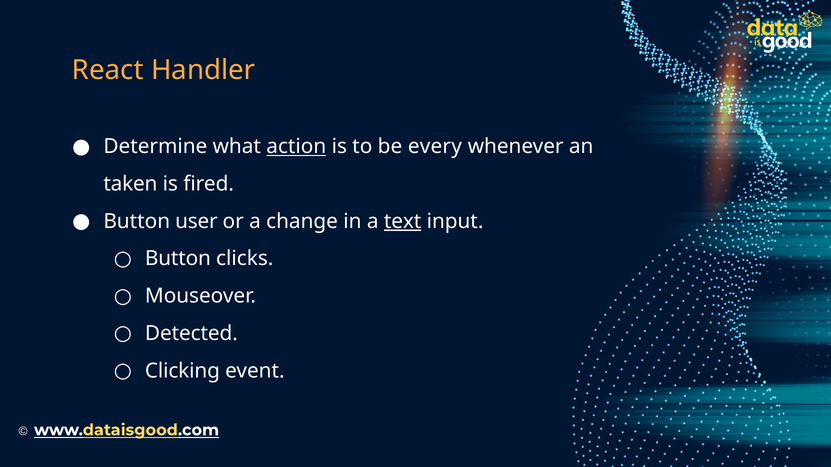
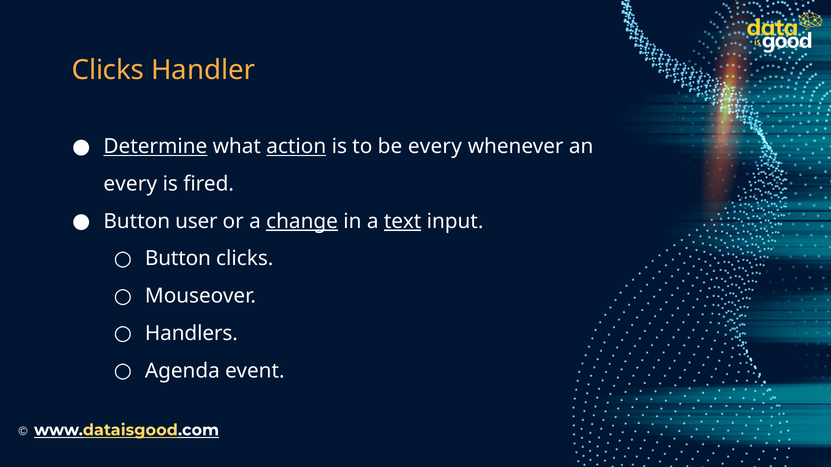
React at (108, 70): React -> Clicks
Determine underline: none -> present
taken at (130, 184): taken -> every
change underline: none -> present
Detected: Detected -> Handlers
Clicking: Clicking -> Agenda
